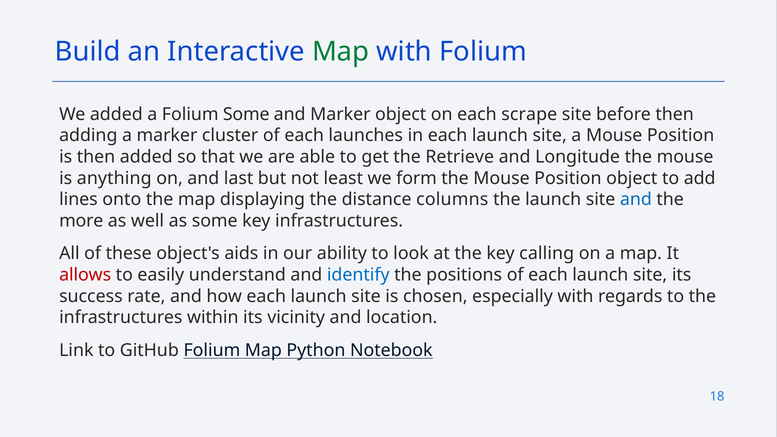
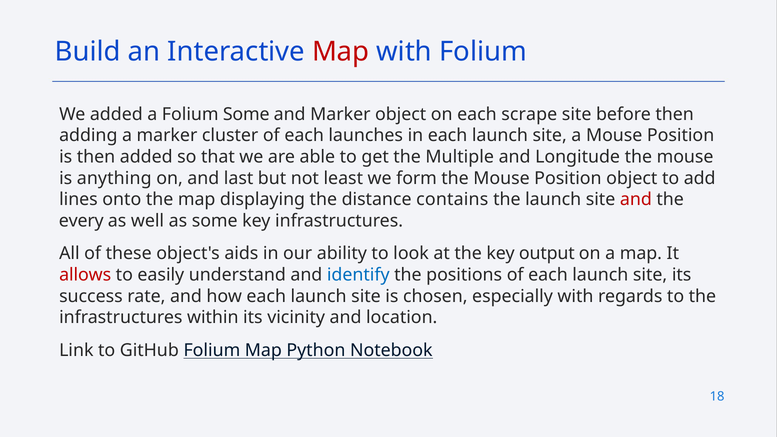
Map at (341, 52) colour: green -> red
Retrieve: Retrieve -> Multiple
columns: columns -> contains
and at (636, 200) colour: blue -> red
more: more -> every
calling: calling -> output
